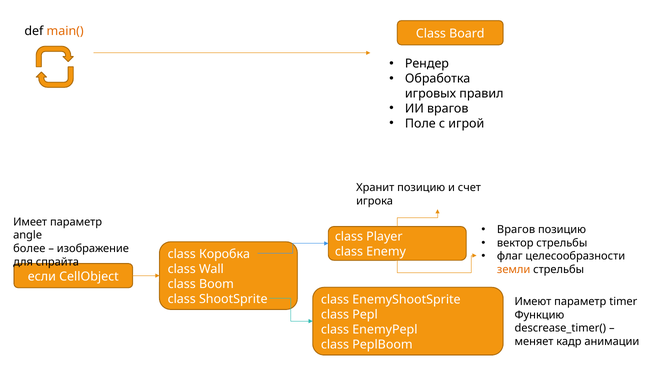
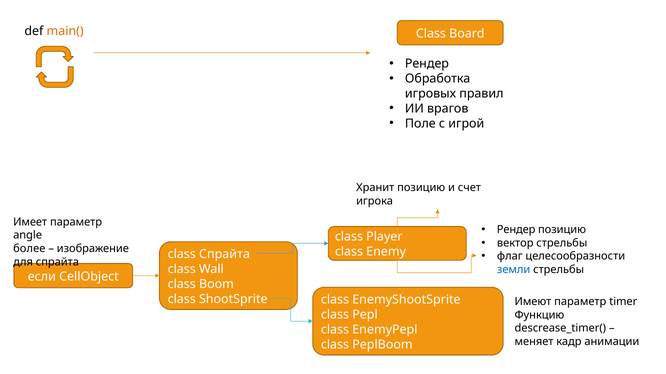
Врагов at (516, 230): Врагов -> Рендер
class Коробка: Коробка -> Спрайта
земли colour: orange -> blue
